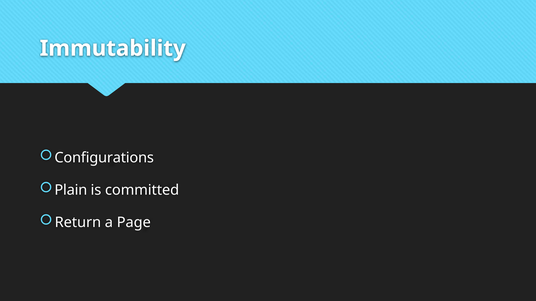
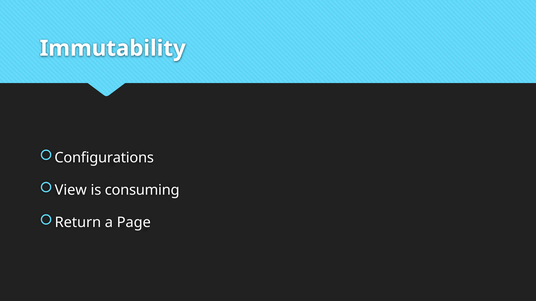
Plain: Plain -> View
committed: committed -> consuming
